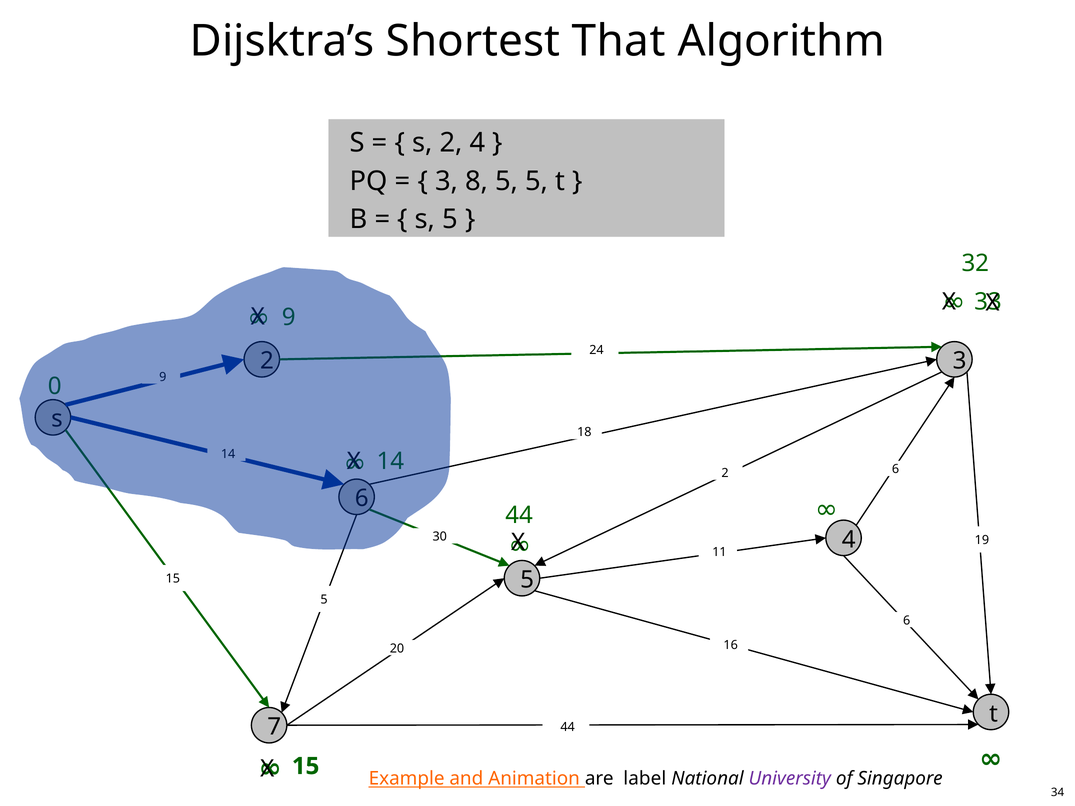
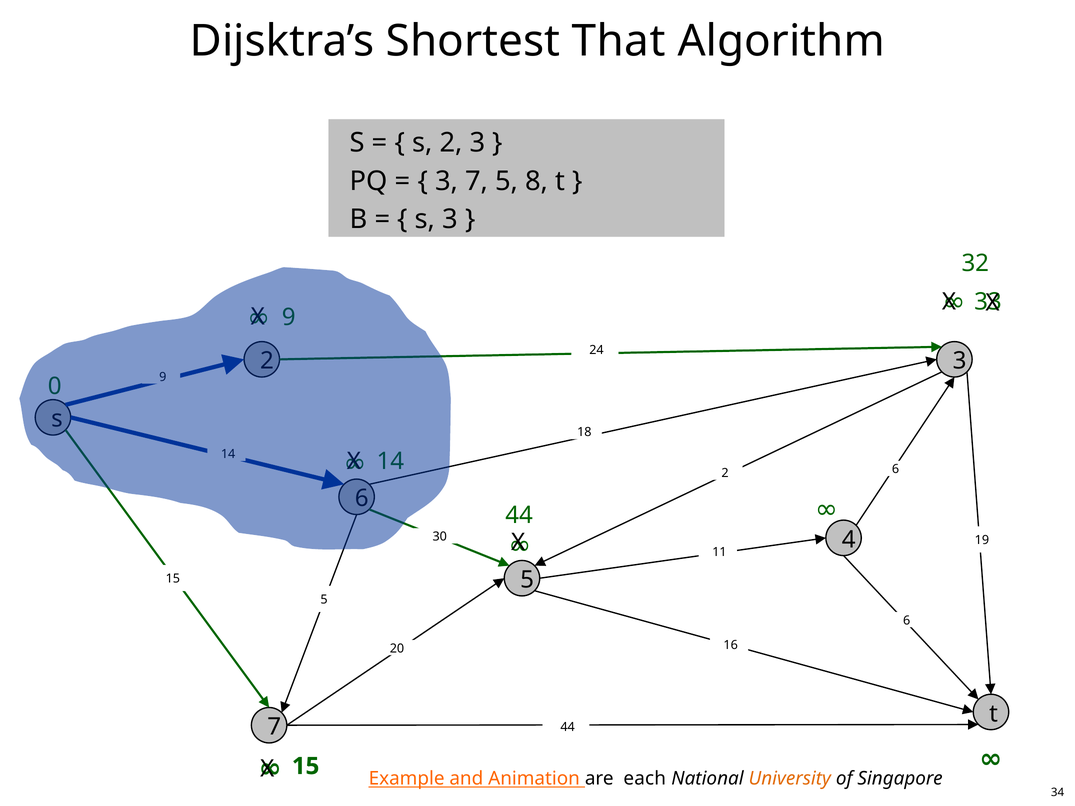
2 4: 4 -> 3
3 8: 8 -> 7
5 5: 5 -> 8
5 at (450, 219): 5 -> 3
label: label -> each
University colour: purple -> orange
